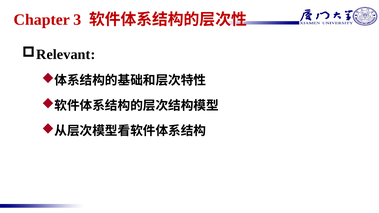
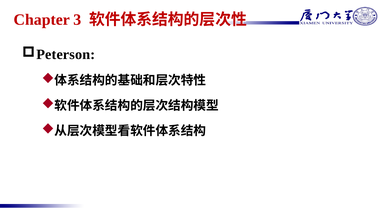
Relevant: Relevant -> Peterson
